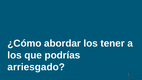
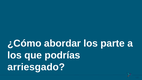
tener: tener -> parte
